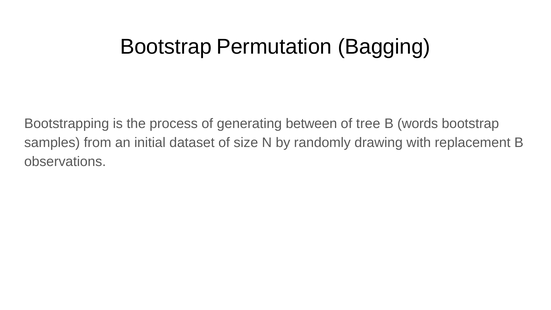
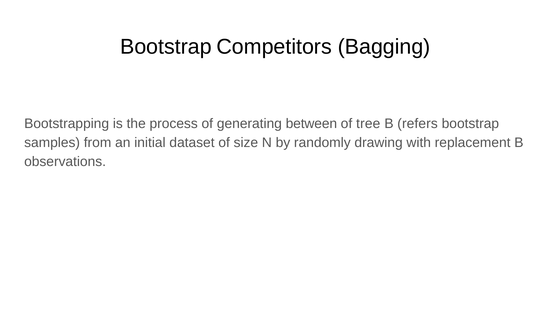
Permutation: Permutation -> Competitors
words: words -> refers
